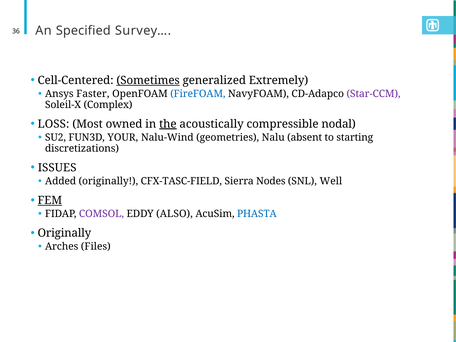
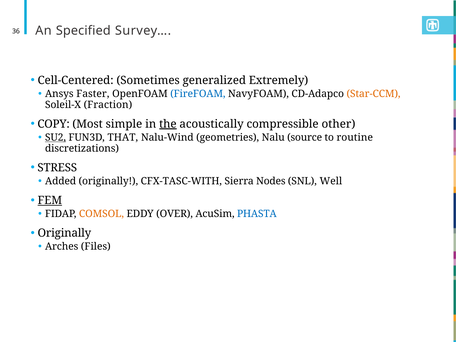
Sometimes underline: present -> none
Star-CCM colour: purple -> orange
Complex: Complex -> Fraction
LOSS: LOSS -> COPY
owned: owned -> simple
nodal: nodal -> other
SU2 underline: none -> present
YOUR: YOUR -> THAT
absent: absent -> source
starting: starting -> routine
ISSUES: ISSUES -> STRESS
CFX-TASC-FIELD: CFX-TASC-FIELD -> CFX-TASC-WITH
COMSOL colour: purple -> orange
ALSO: ALSO -> OVER
